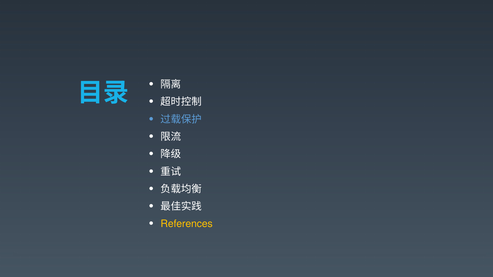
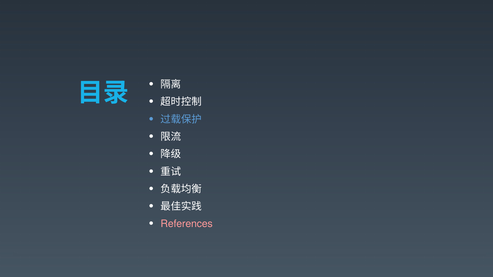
References colour: yellow -> pink
